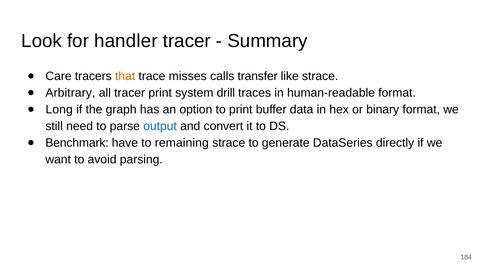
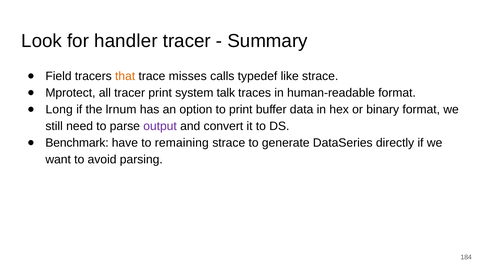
Care: Care -> Field
transfer: transfer -> typedef
Arbitrary: Arbitrary -> Mprotect
drill: drill -> talk
graph: graph -> lrnum
output colour: blue -> purple
